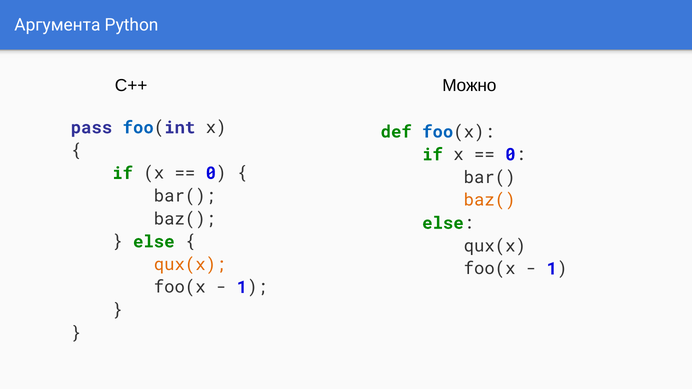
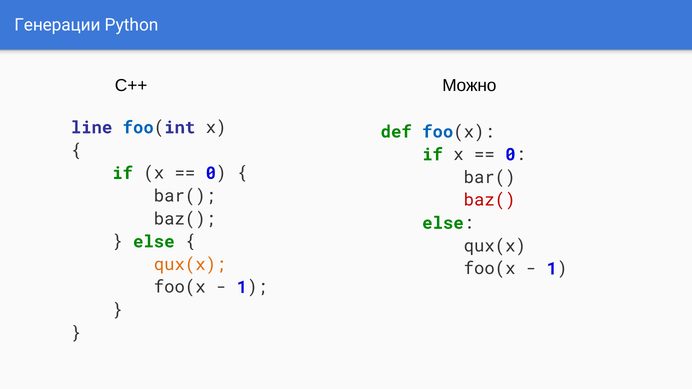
Аргумента: Аргумента -> Генерации
pass: pass -> line
baz( at (490, 200) colour: orange -> red
